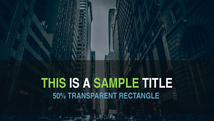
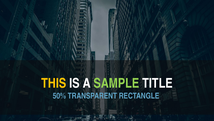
THIS colour: light green -> yellow
